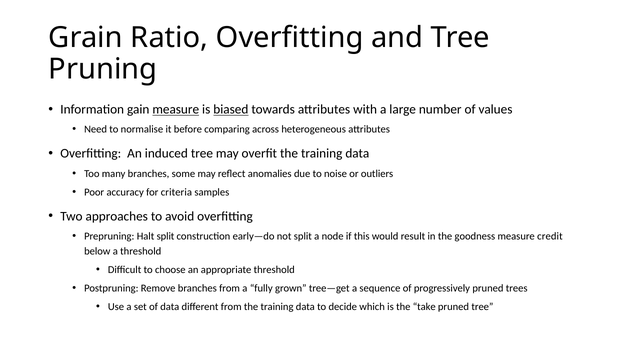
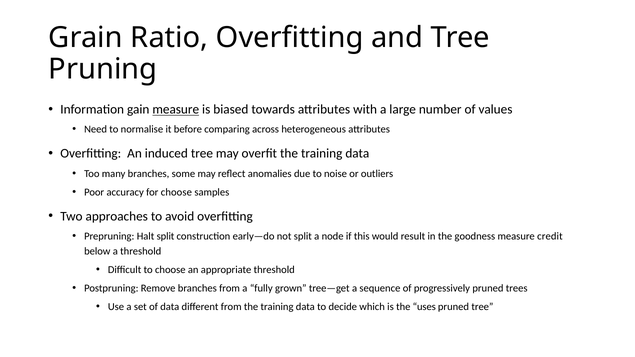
biased underline: present -> none
for criteria: criteria -> choose
take: take -> uses
